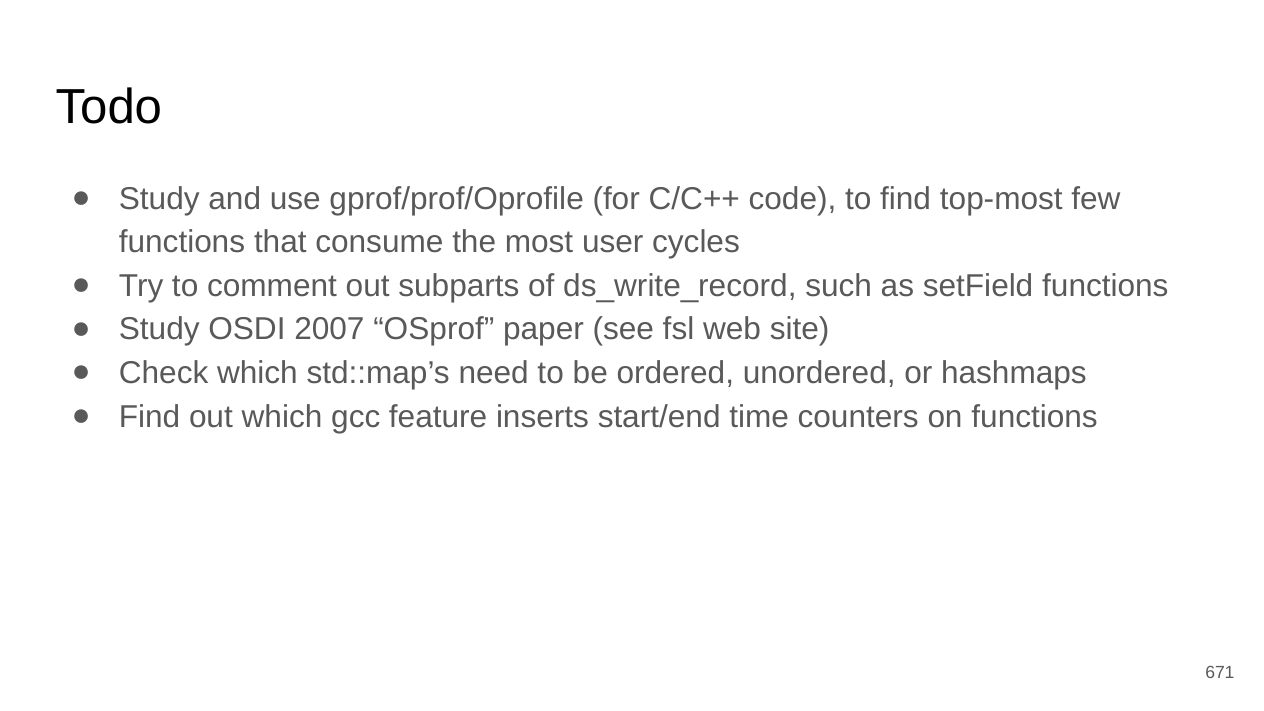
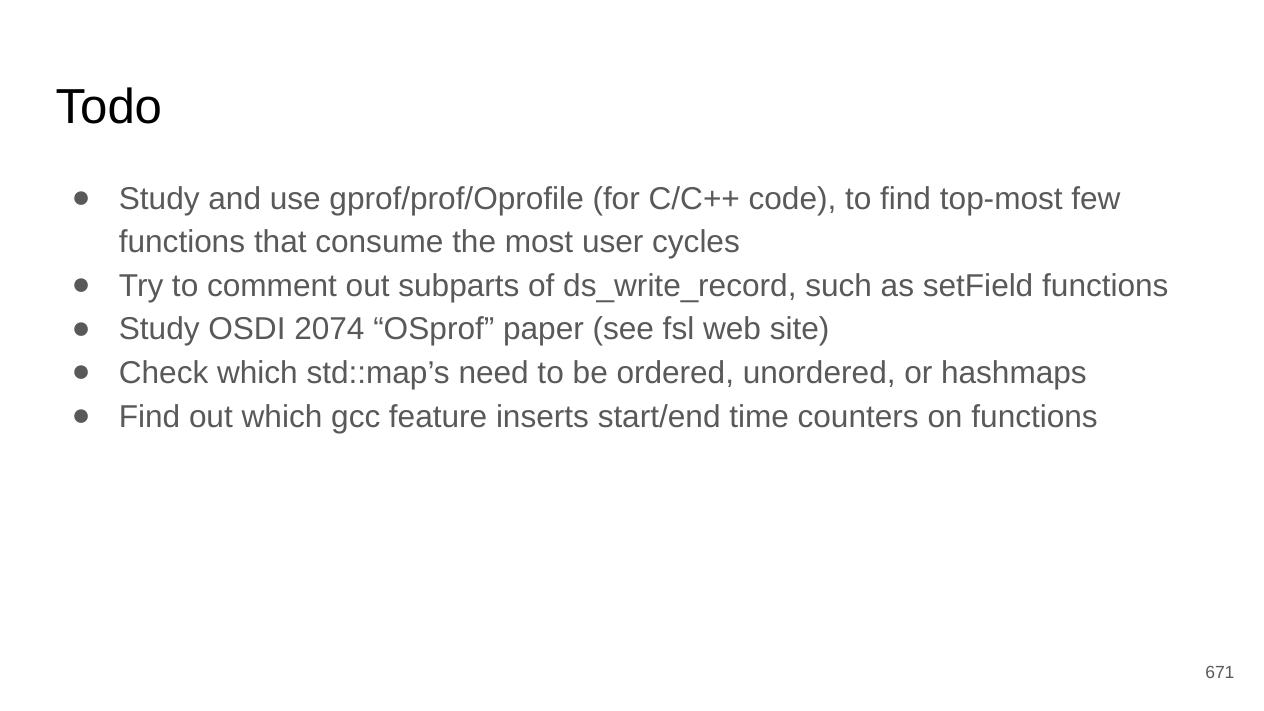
2007: 2007 -> 2074
